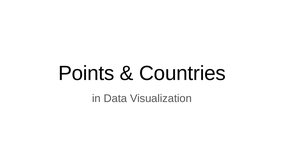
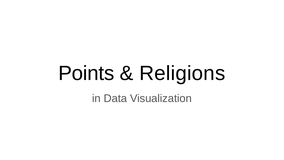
Countries: Countries -> Religions
